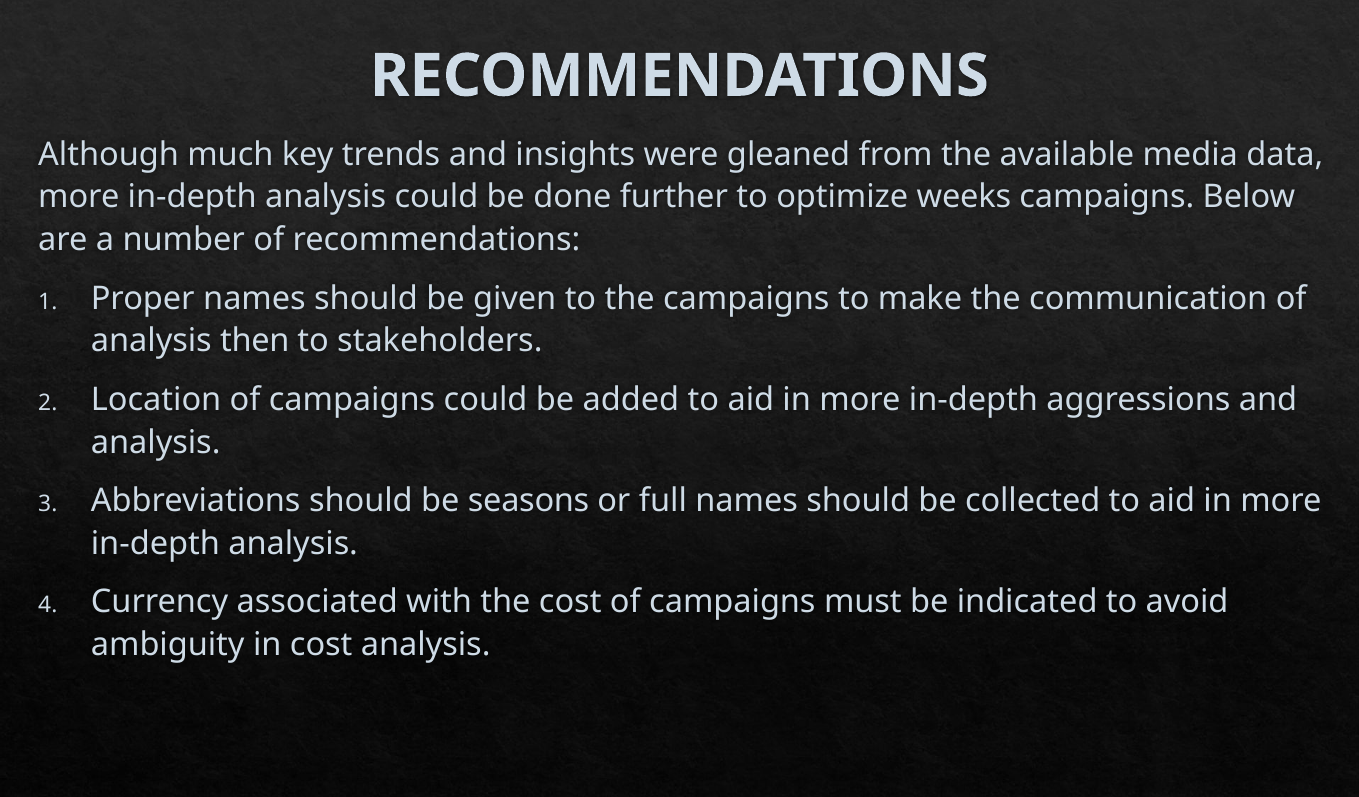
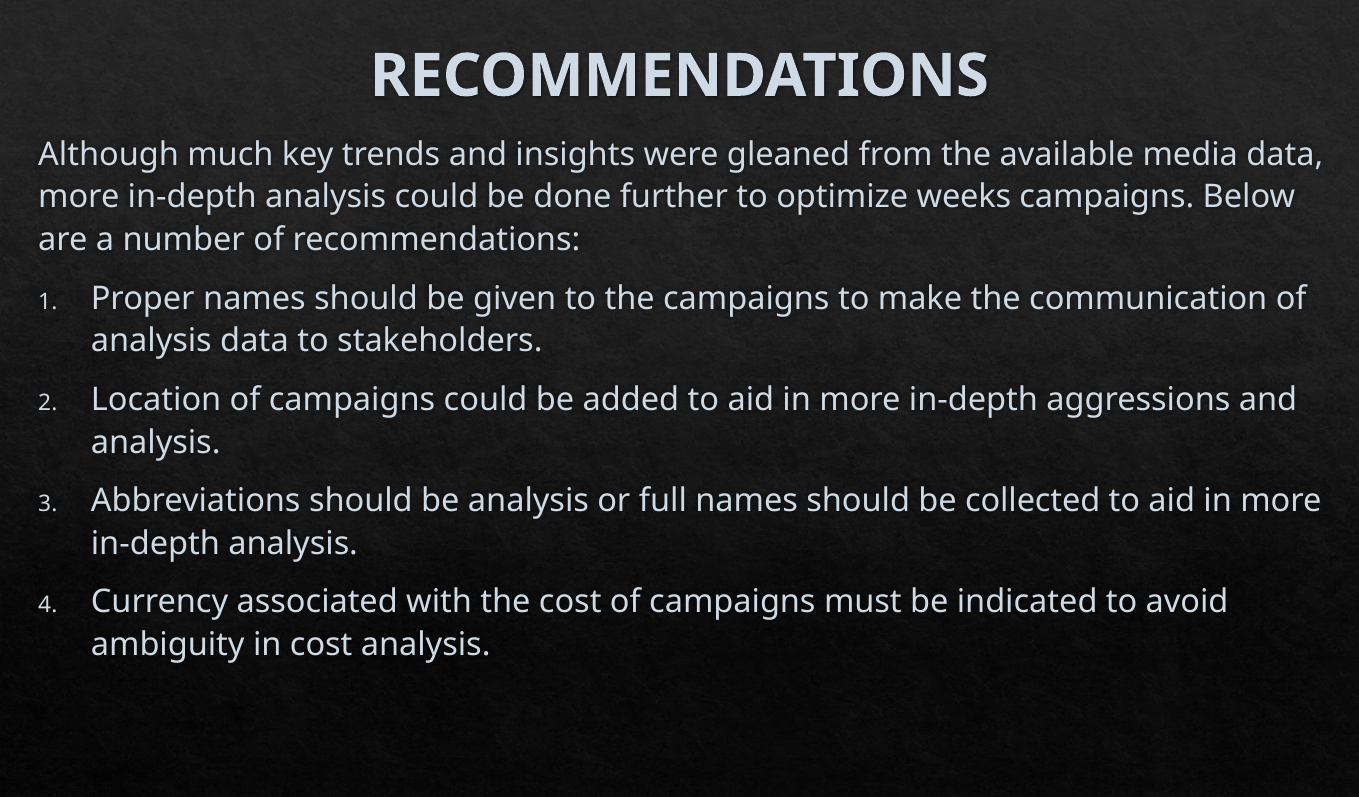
analysis then: then -> data
be seasons: seasons -> analysis
